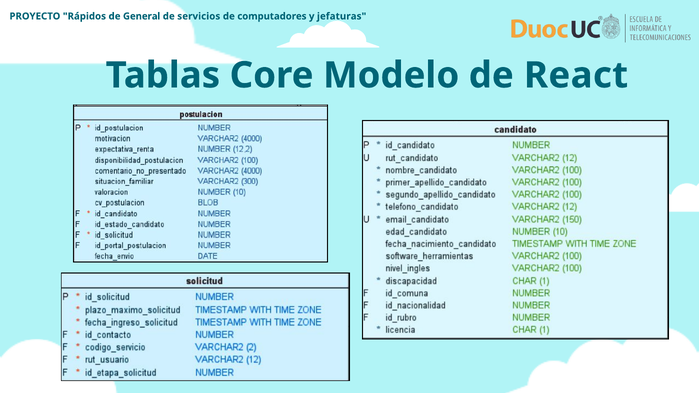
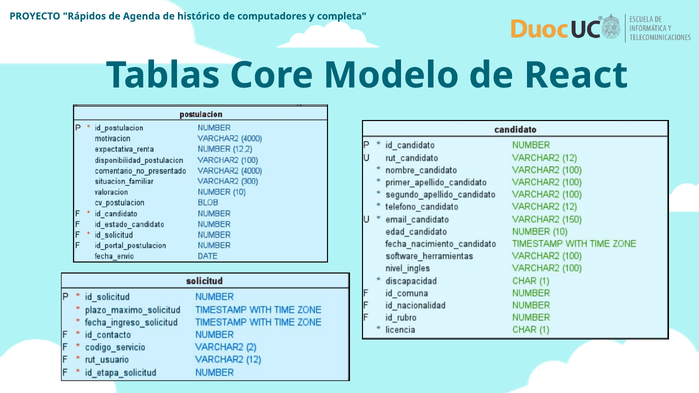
General: General -> Agenda
servicios: servicios -> histórico
jefaturas: jefaturas -> completa
